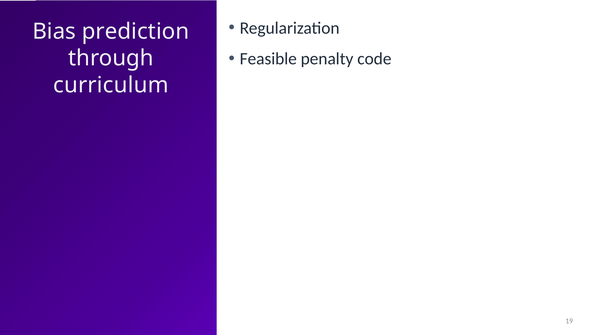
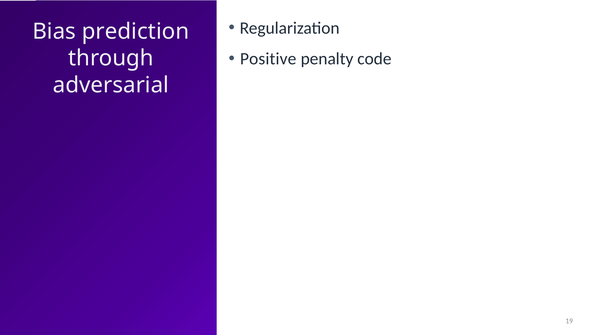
Feasible: Feasible -> Positive
curriculum: curriculum -> adversarial
